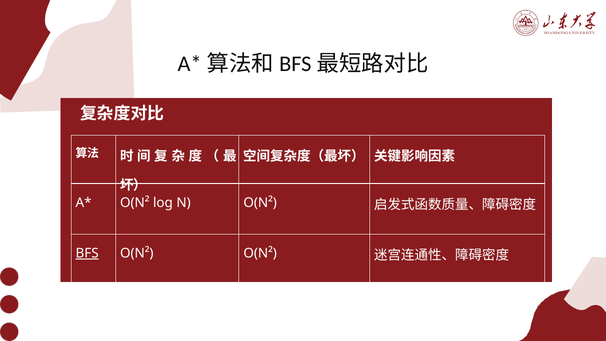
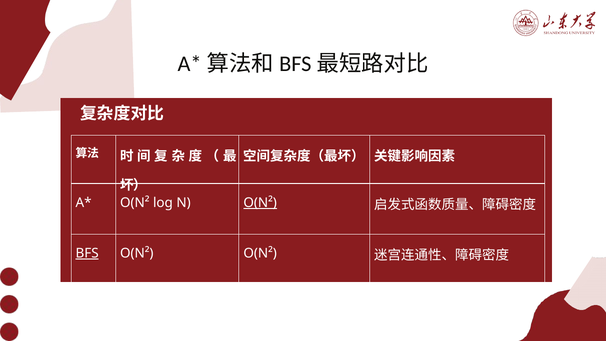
O(N² at (260, 203) underline: none -> present
